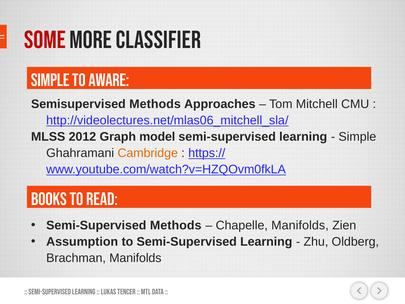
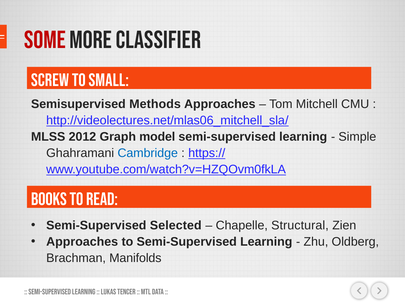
Simple at (50, 80): Simple -> Screw
aware: aware -> small
Cambridge colour: orange -> blue
Semi-Supervised Methods: Methods -> Selected
Chapelle Manifolds: Manifolds -> Structural
Assumption at (82, 241): Assumption -> Approaches
